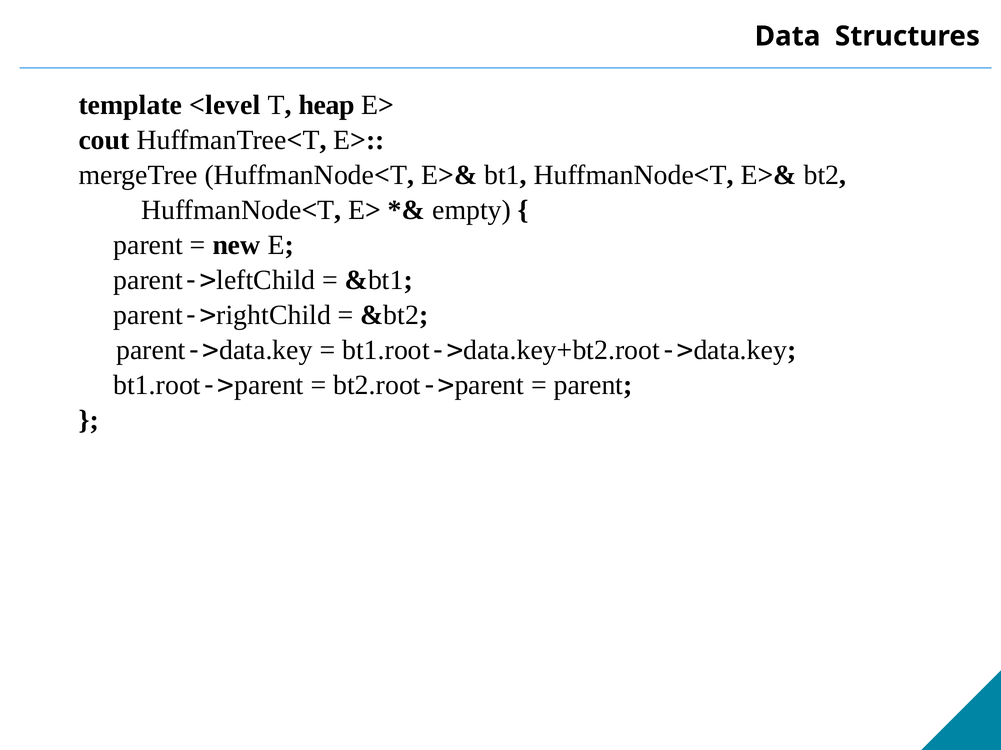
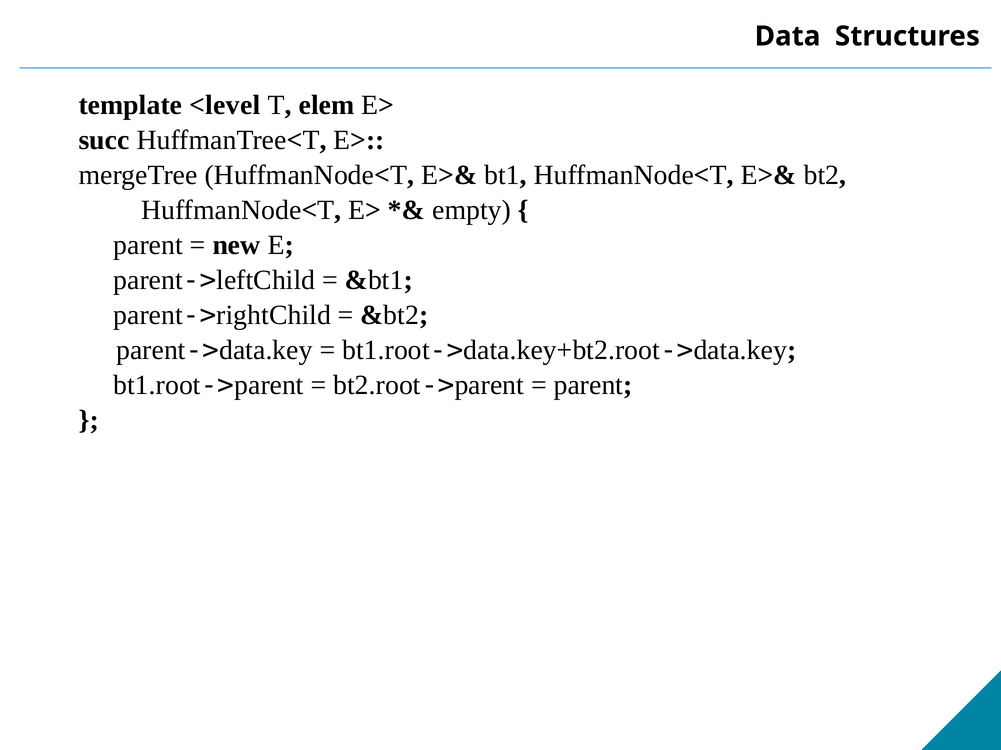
heap: heap -> elem
cout: cout -> succ
